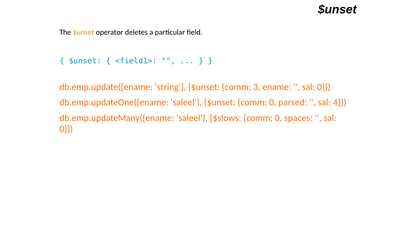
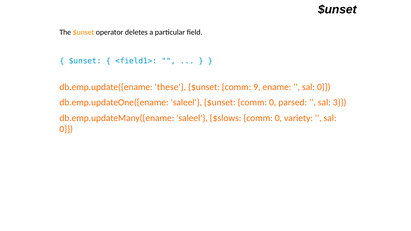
string: string -> these
3: 3 -> 9
4: 4 -> 3
spaces: spaces -> variety
